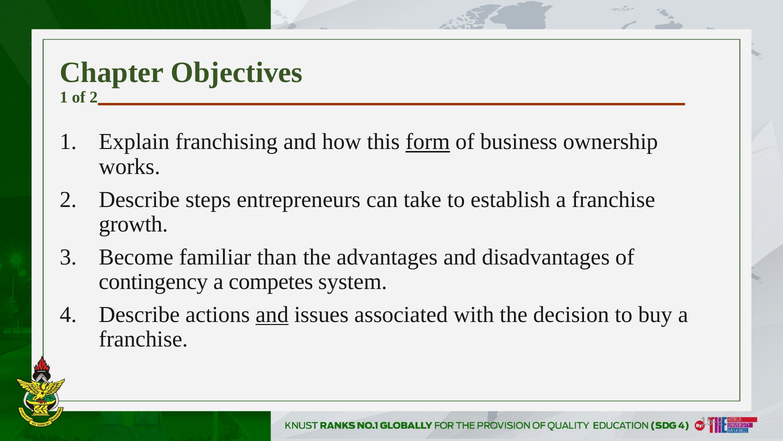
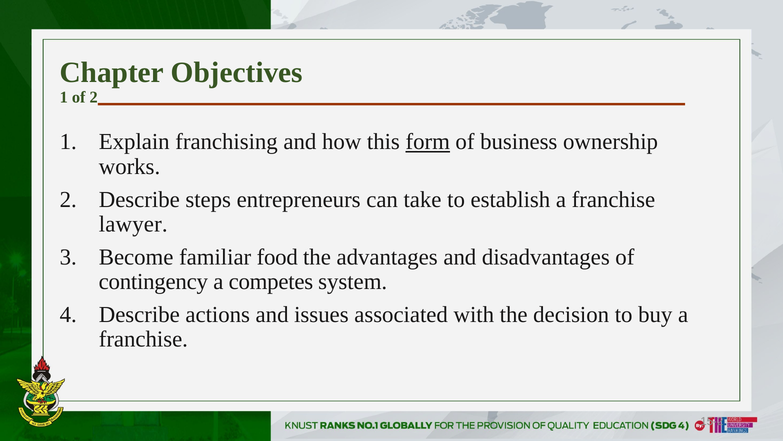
growth: growth -> lawyer
than: than -> food
and at (272, 314) underline: present -> none
